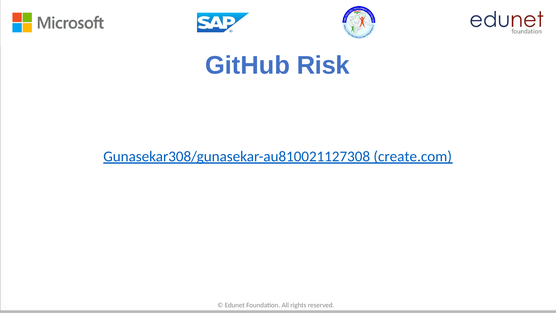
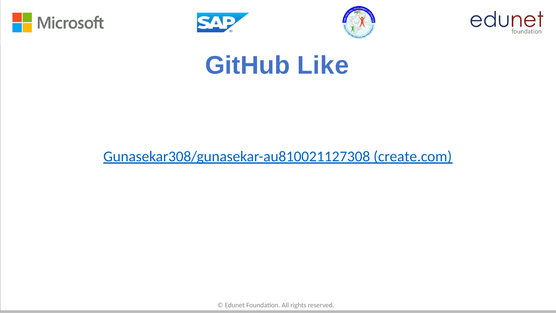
Risk: Risk -> Like
